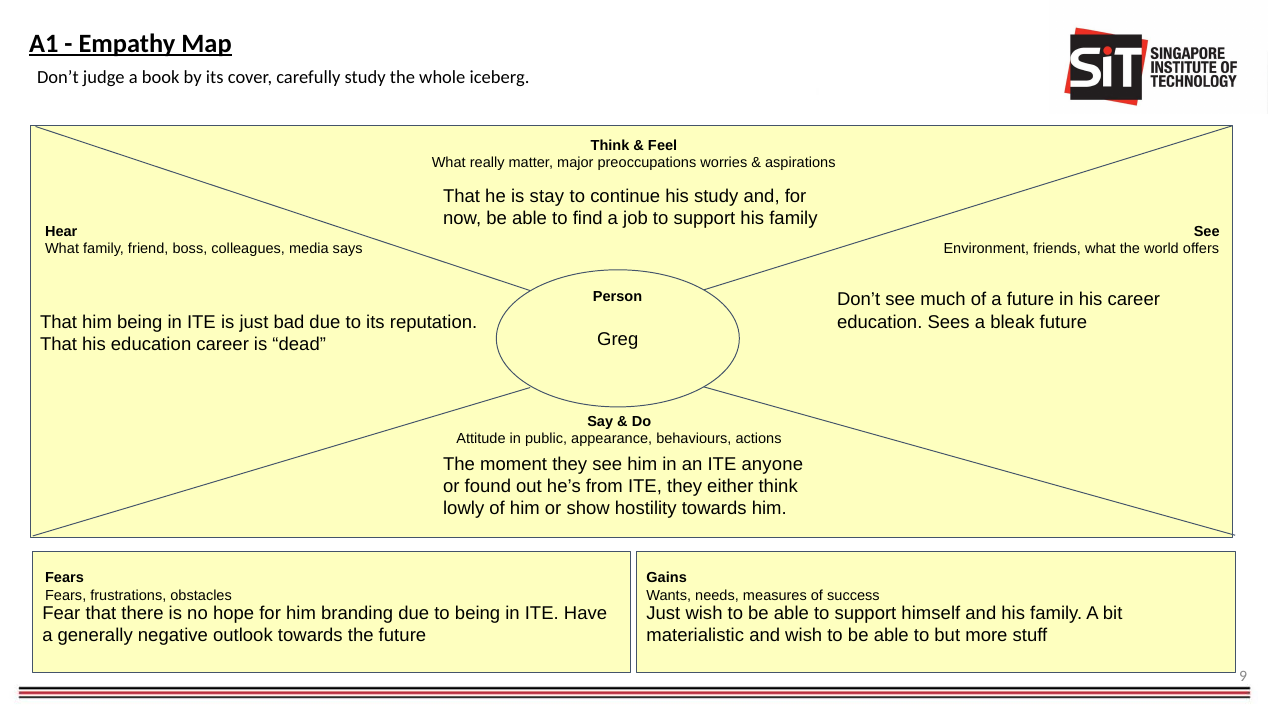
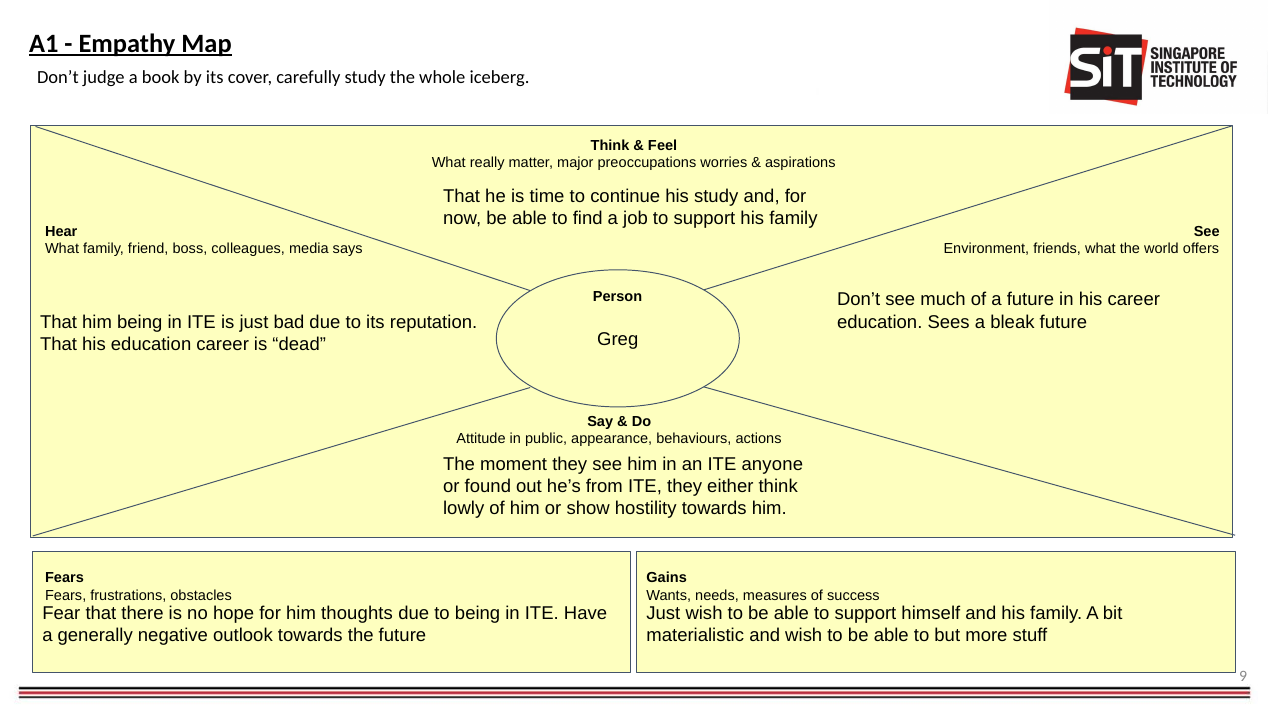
stay: stay -> time
branding: branding -> thoughts
